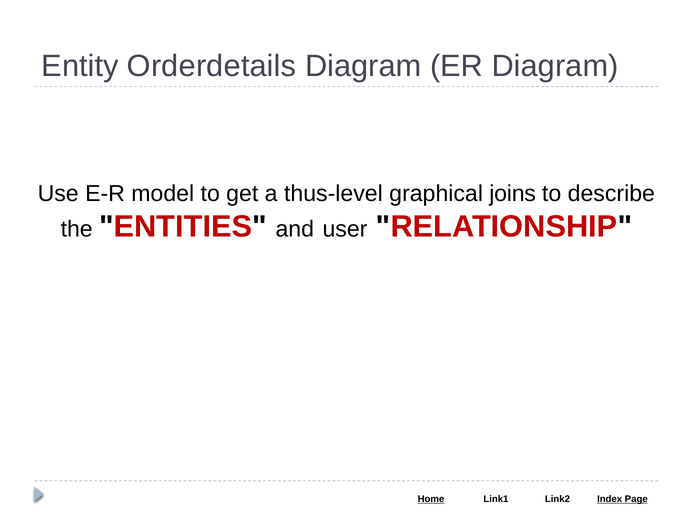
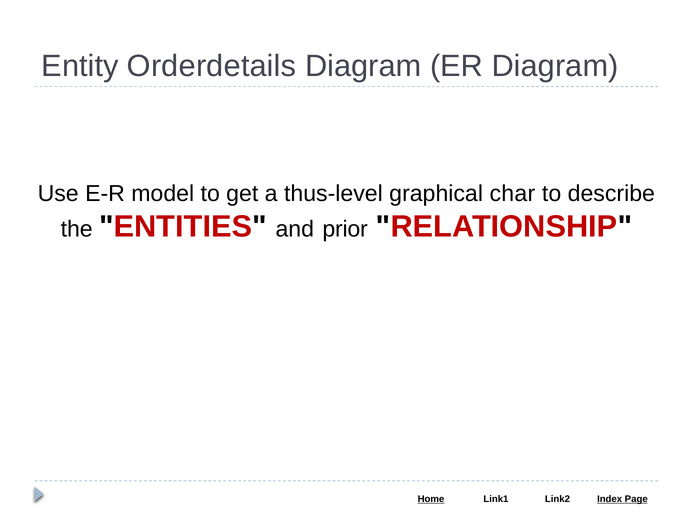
joins: joins -> char
user: user -> prior
